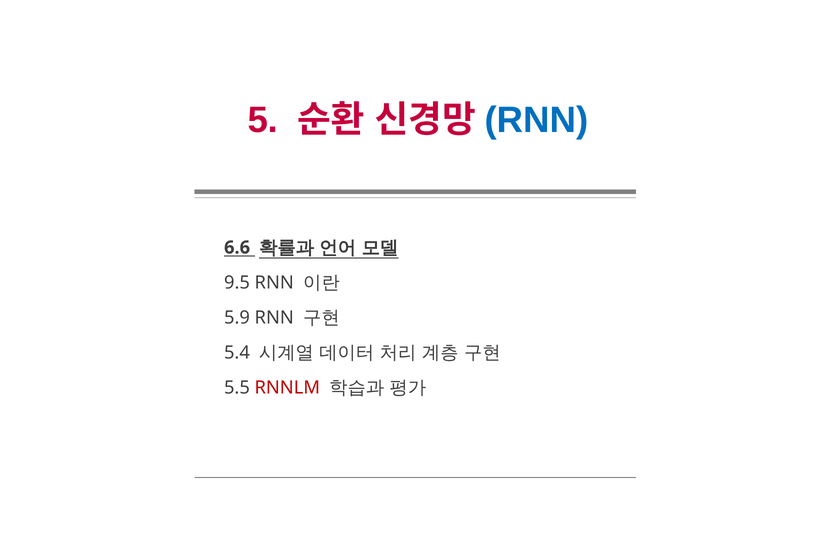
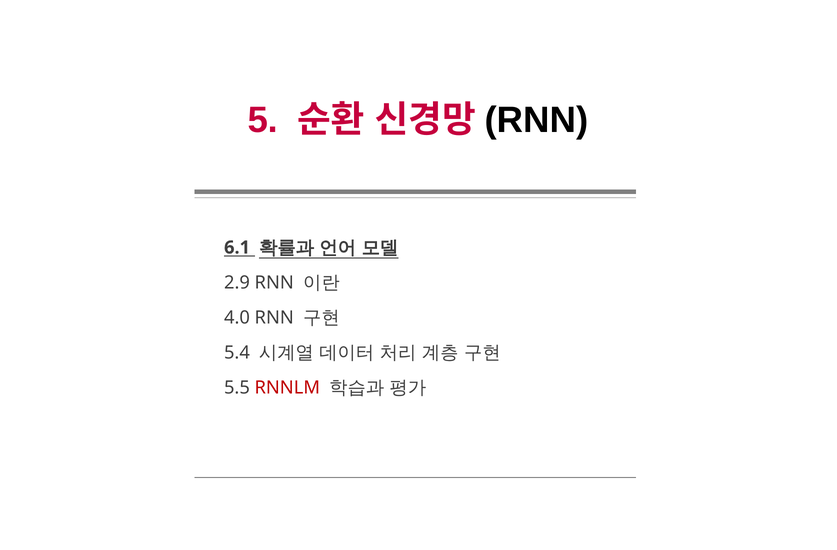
RNN at (536, 120) colour: blue -> black
6.6: 6.6 -> 6.1
9.5: 9.5 -> 2.9
5.9: 5.9 -> 4.0
